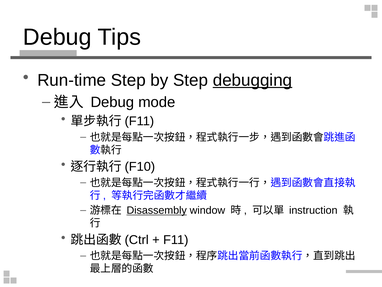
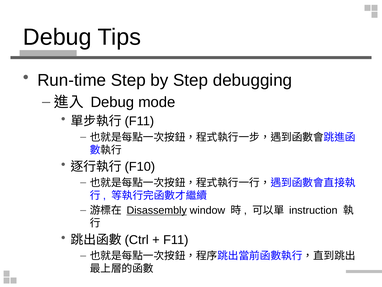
debugging underline: present -> none
